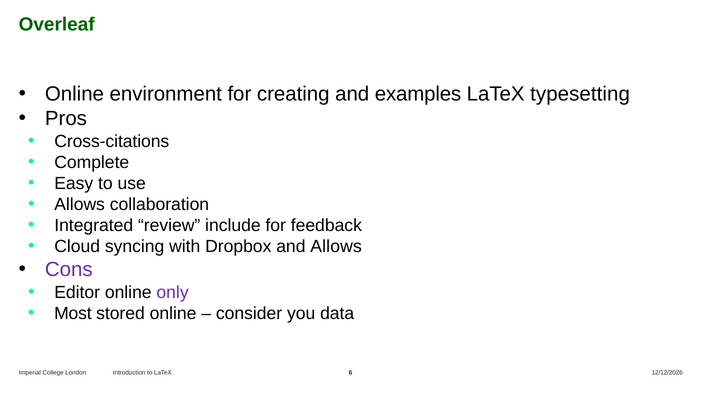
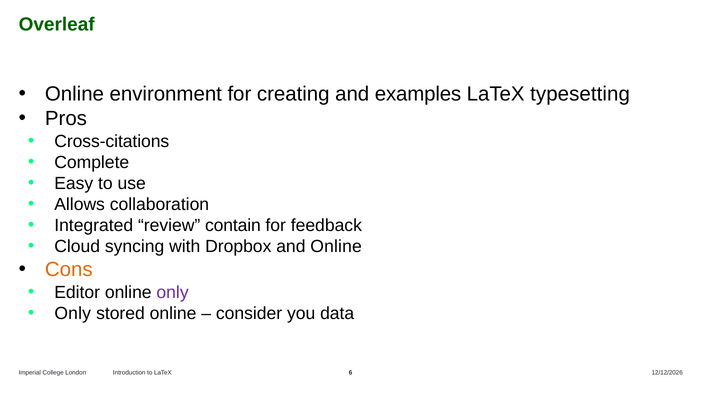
include: include -> contain
and Allows: Allows -> Online
Cons colour: purple -> orange
Most at (73, 313): Most -> Only
